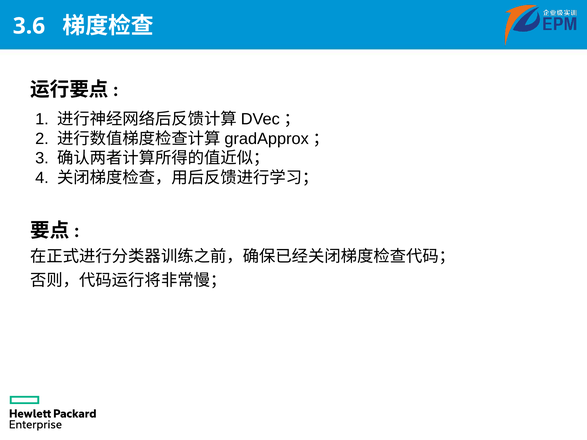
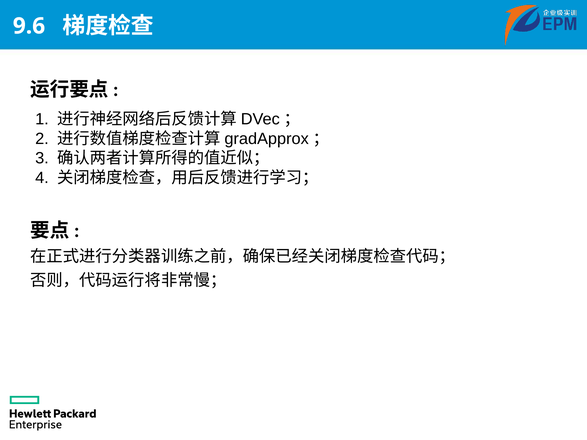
3.6: 3.6 -> 9.6
